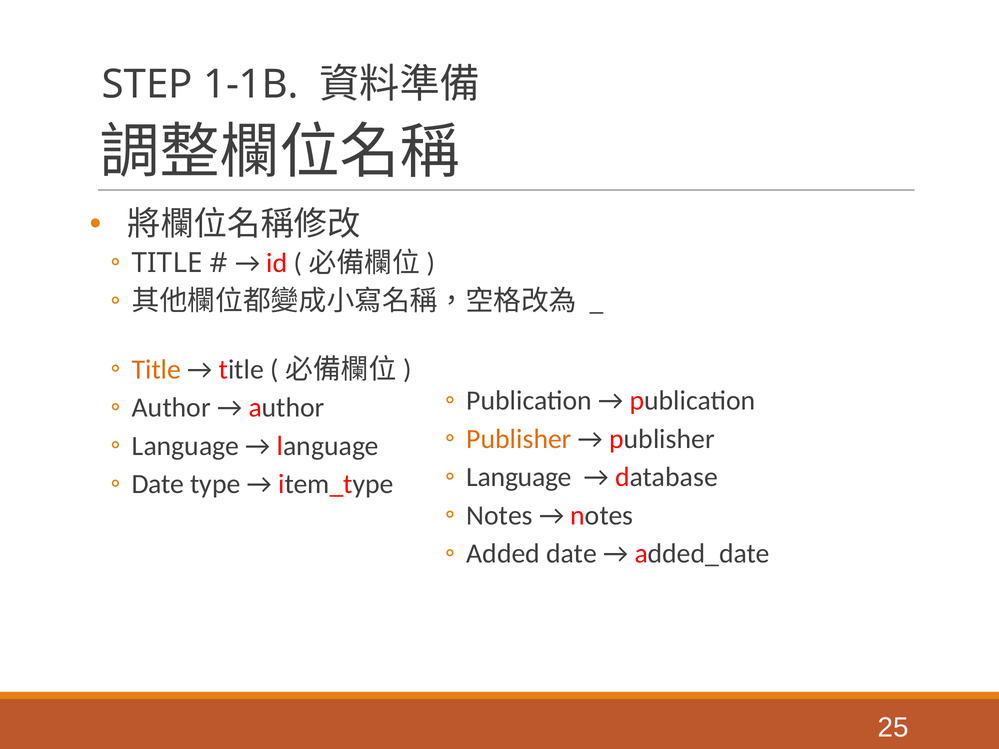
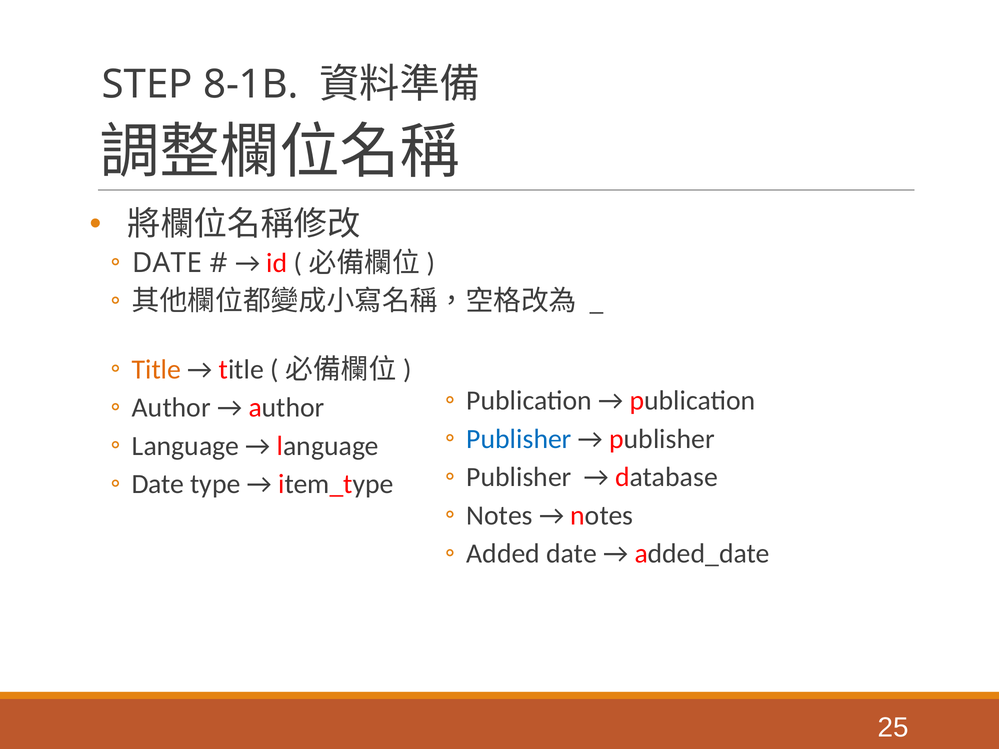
1-1B: 1-1B -> 8-1B
TITLE at (167, 263): TITLE -> DATE
Publisher at (519, 439) colour: orange -> blue
Language at (519, 477): Language -> Publisher
